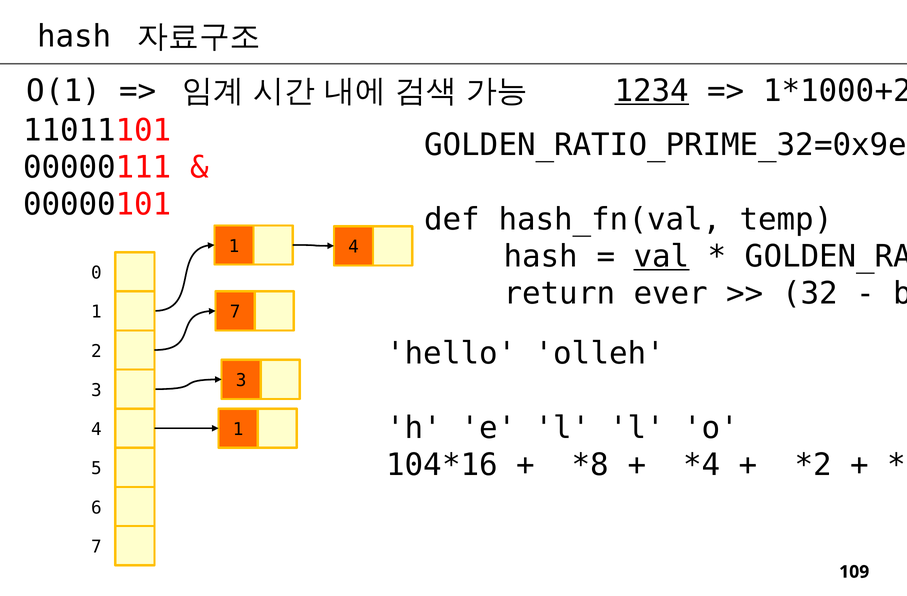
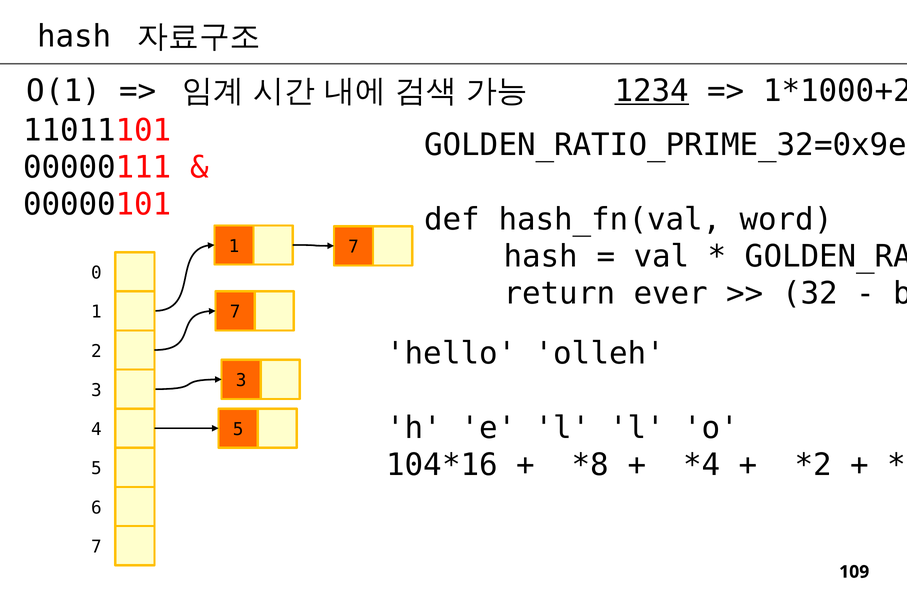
temp: temp -> word
1 4: 4 -> 7
val underline: present -> none
4 1: 1 -> 5
